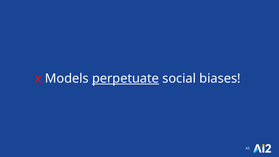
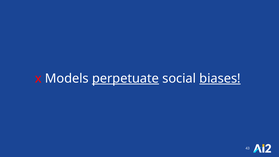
biases underline: none -> present
